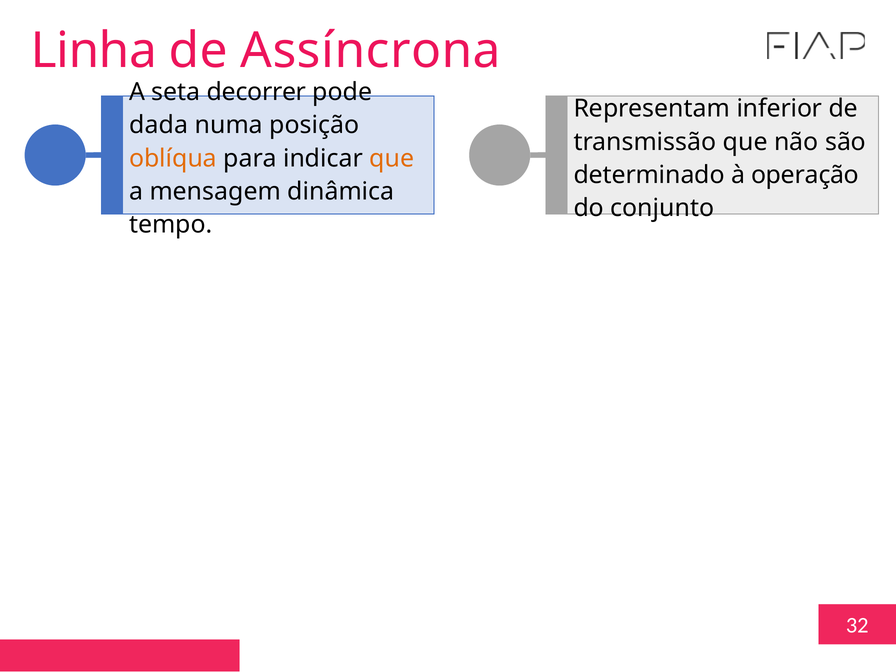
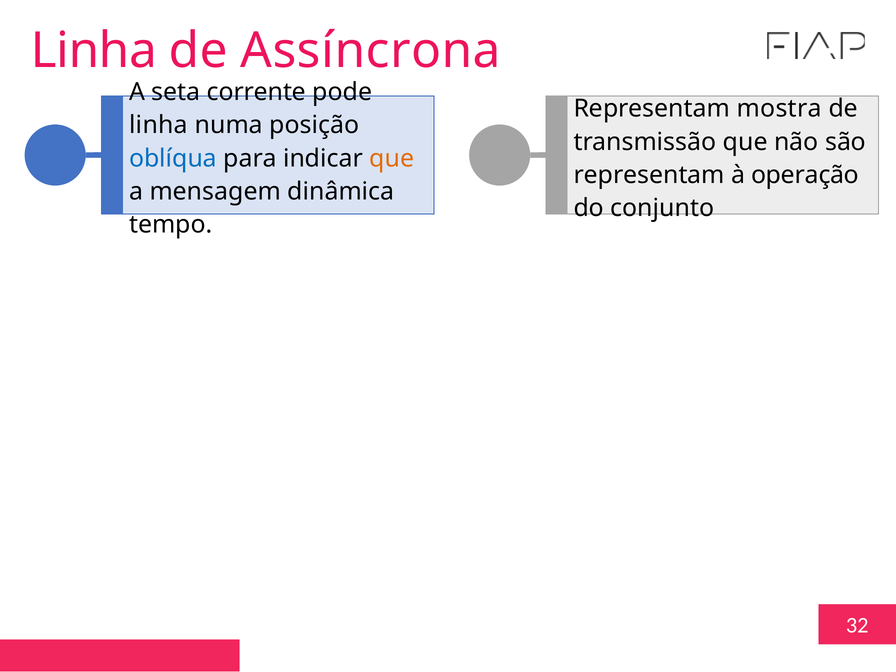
decorrer: decorrer -> corrente
inferior: inferior -> mostra
dada at (159, 125): dada -> linha
oblíqua colour: orange -> blue
determinado at (649, 175): determinado -> representam
